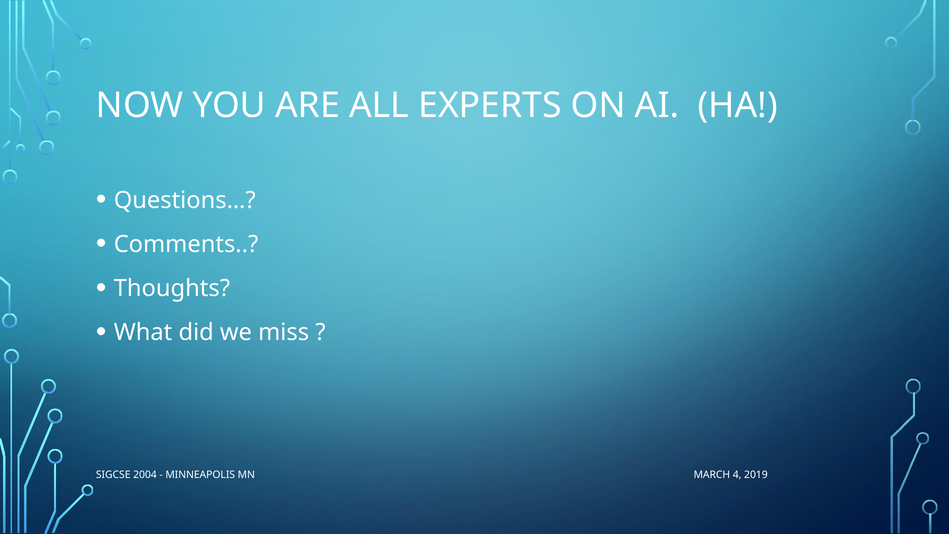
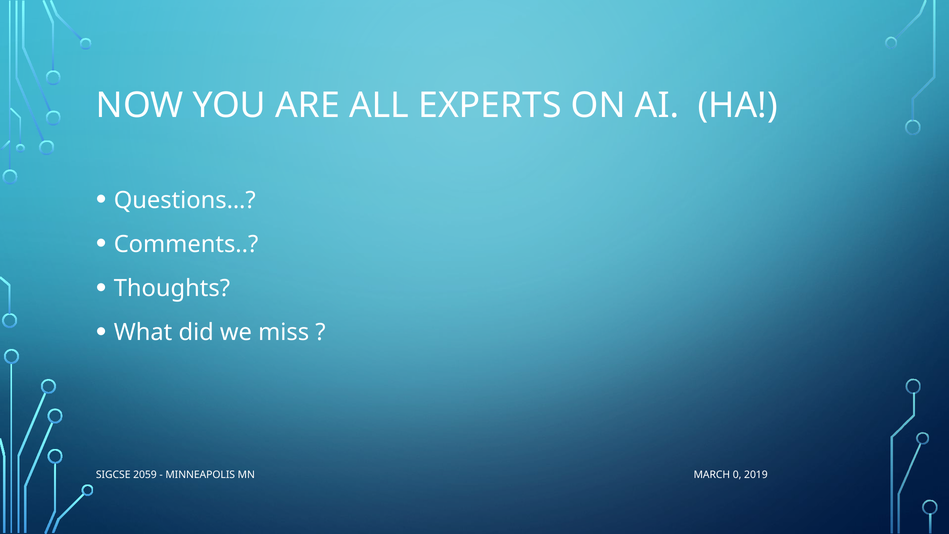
2004: 2004 -> 2059
4: 4 -> 0
